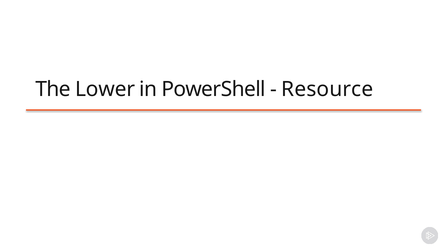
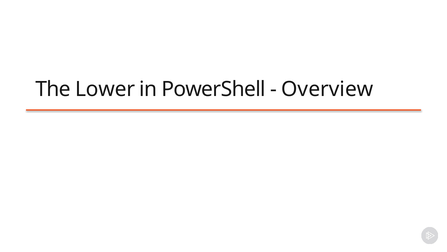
Resource: Resource -> Overview
